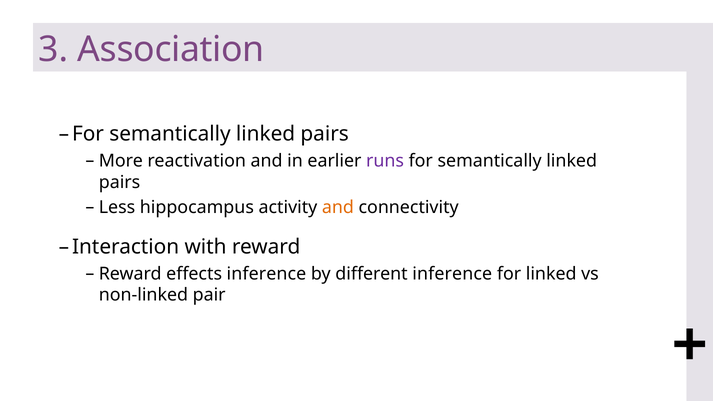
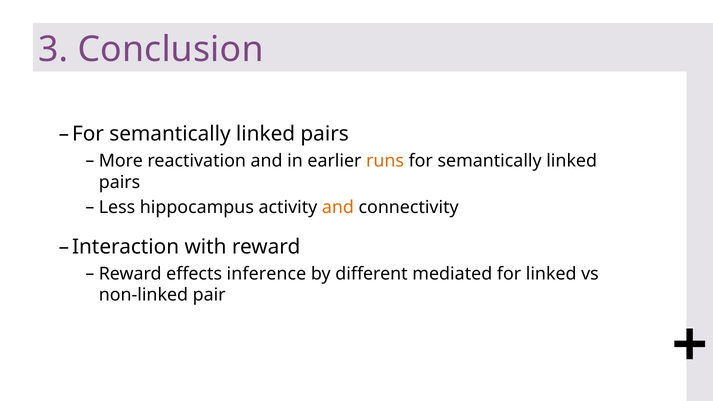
Association: Association -> Conclusion
runs colour: purple -> orange
different inference: inference -> mediated
